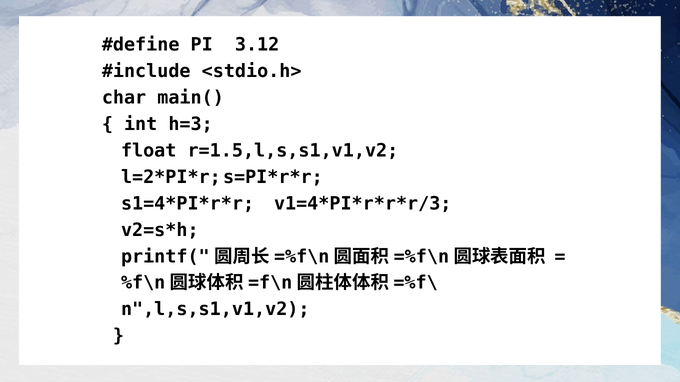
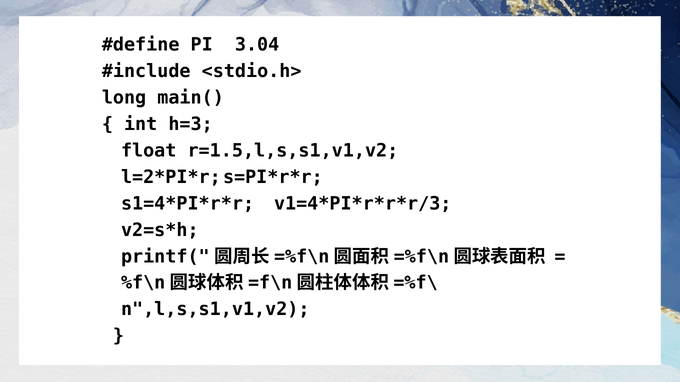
3.12: 3.12 -> 3.04
char: char -> long
